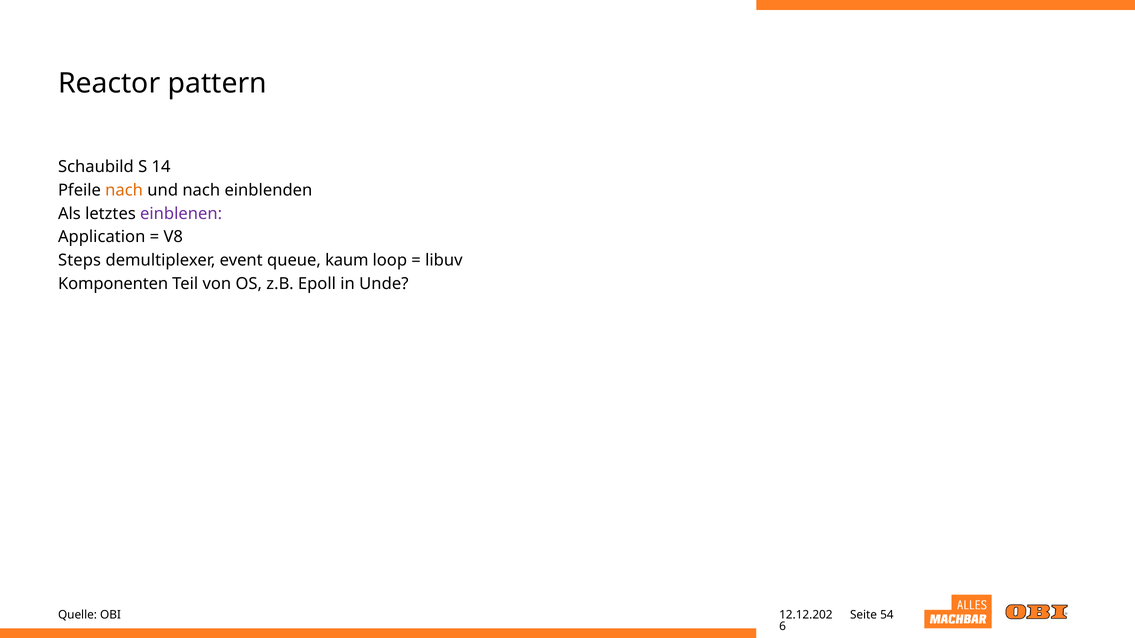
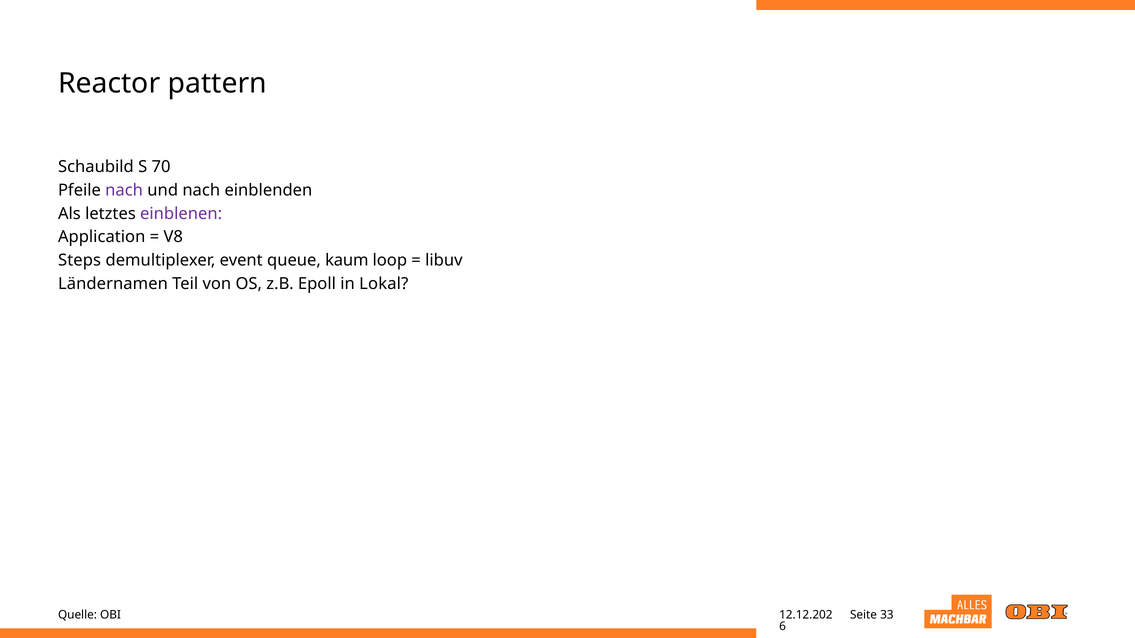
14: 14 -> 70
nach at (124, 190) colour: orange -> purple
Komponenten: Komponenten -> Ländernamen
Unde: Unde -> Lokal
54: 54 -> 33
